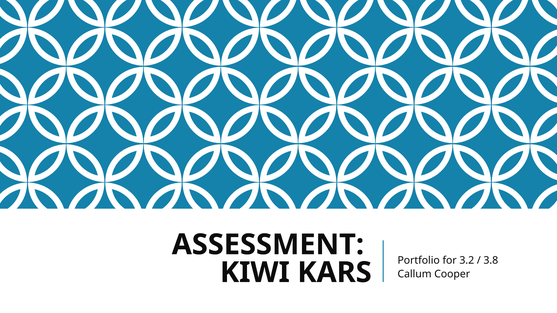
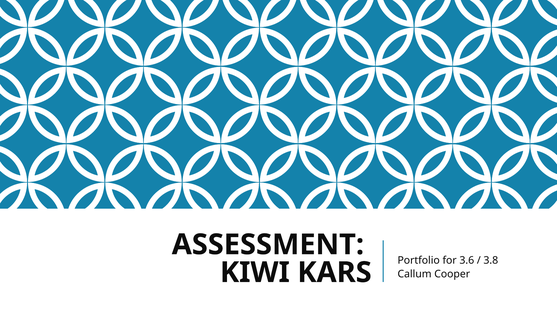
3.2: 3.2 -> 3.6
